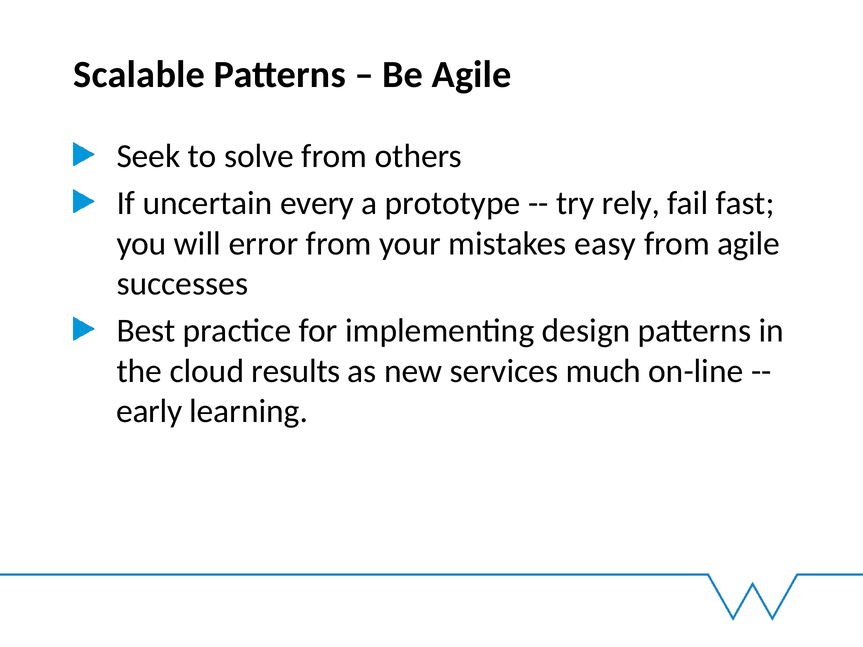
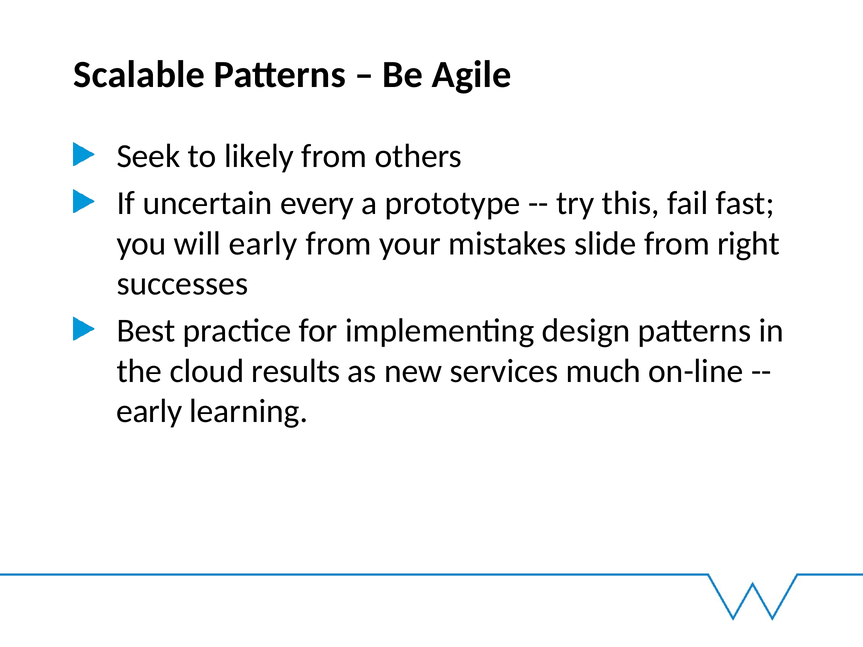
solve: solve -> likely
rely: rely -> this
will error: error -> early
easy: easy -> slide
from agile: agile -> right
